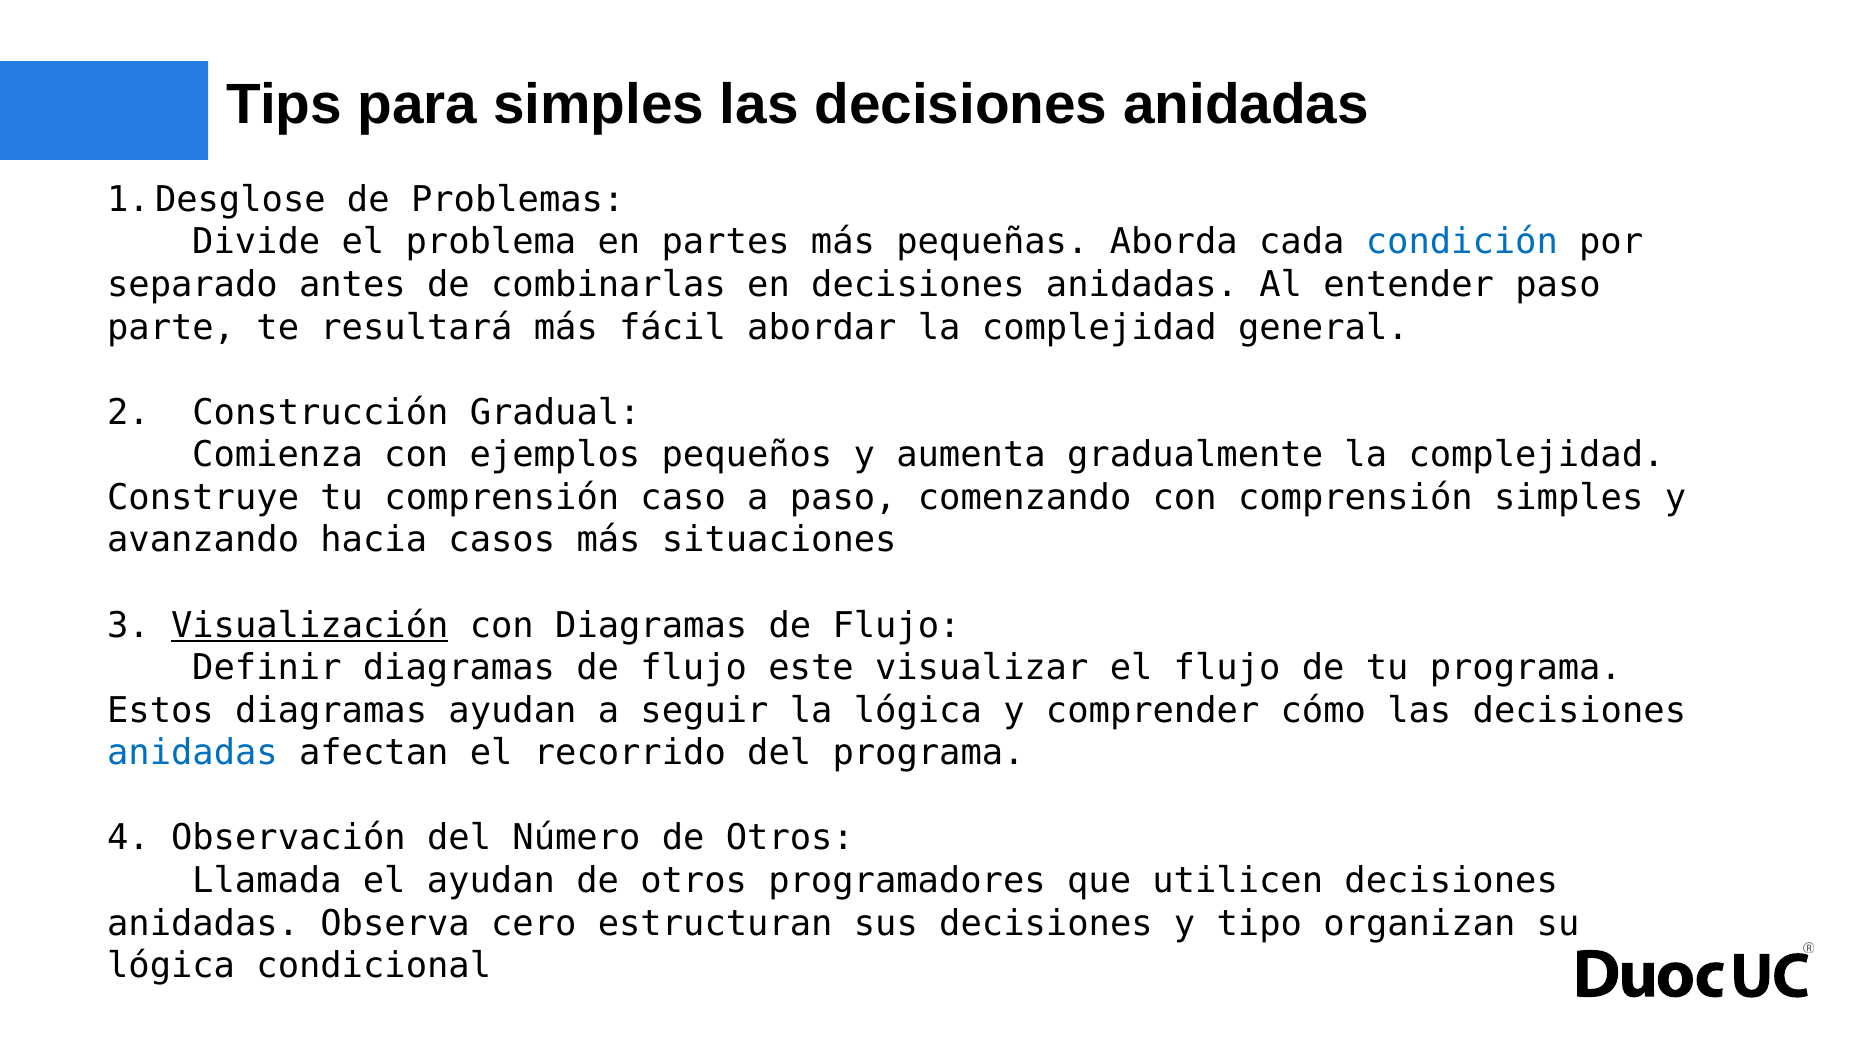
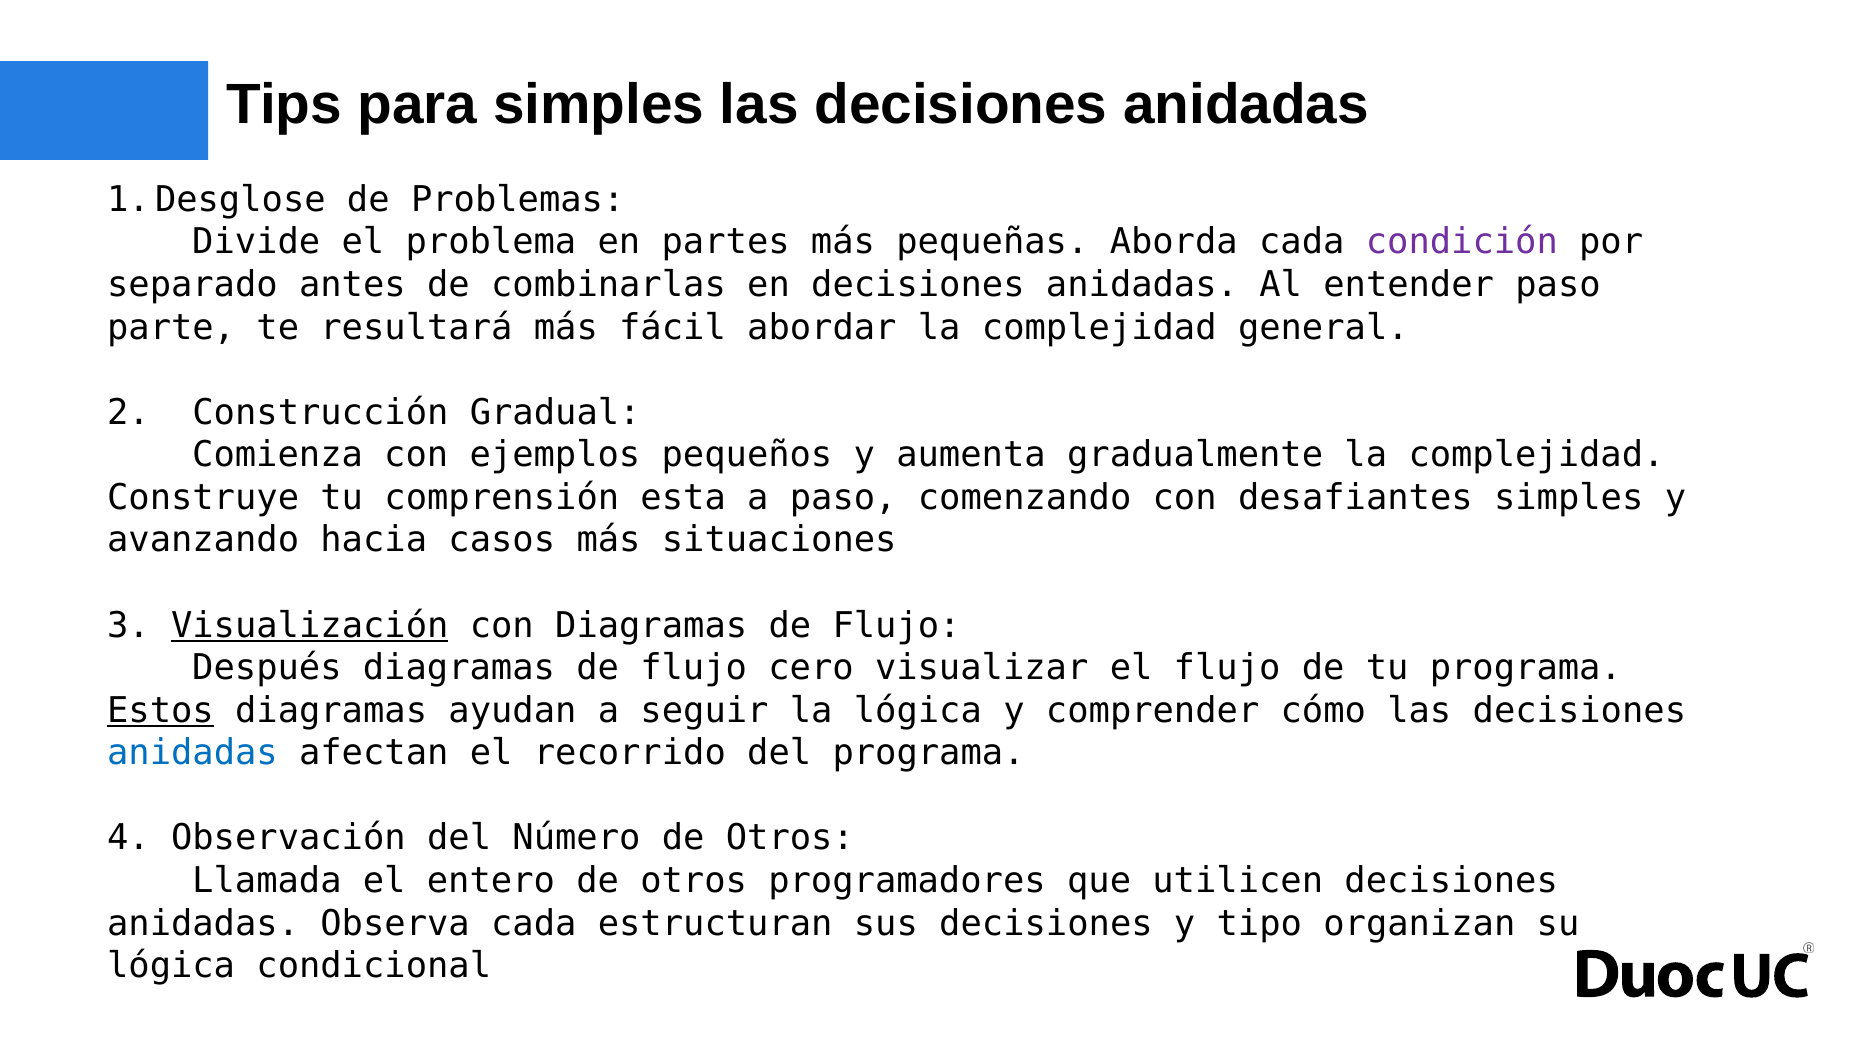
condición colour: blue -> purple
caso: caso -> esta
con comprensión: comprensión -> desafiantes
Definir: Definir -> Después
este: este -> cero
Estos underline: none -> present
el ayudan: ayudan -> entero
Observa cero: cero -> cada
